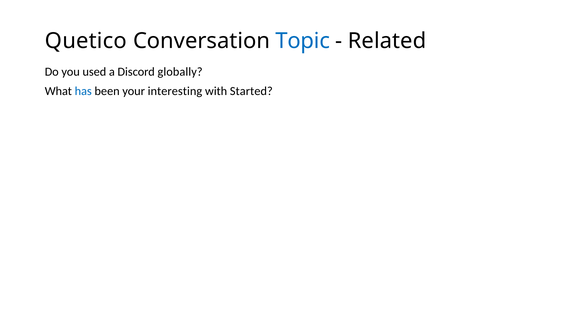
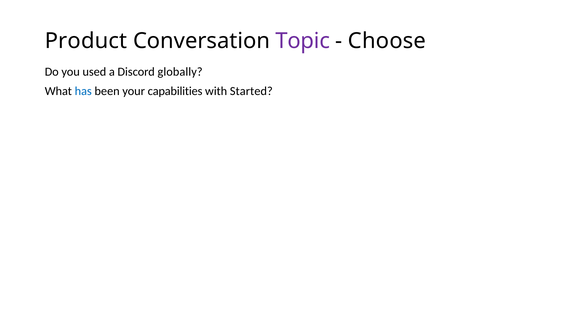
Quetico: Quetico -> Product
Topic colour: blue -> purple
Related: Related -> Choose
interesting: interesting -> capabilities
